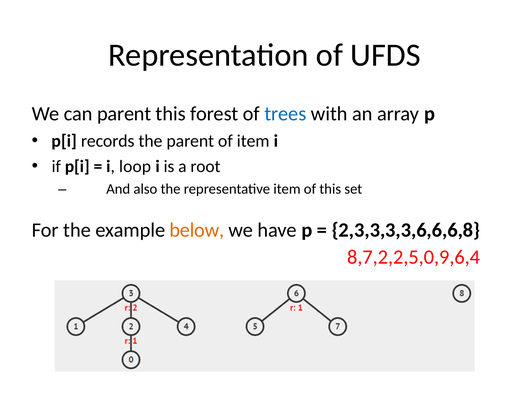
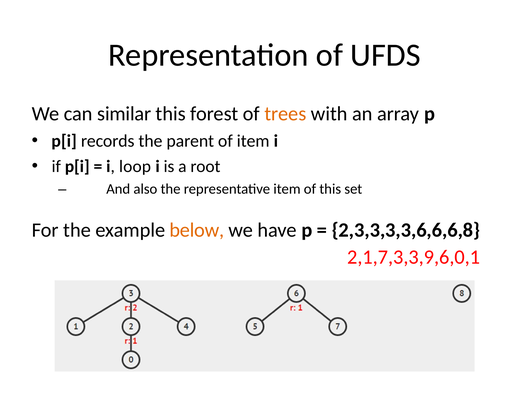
can parent: parent -> similar
trees colour: blue -> orange
8,7,2,2,5,0,9,6,4: 8,7,2,2,5,0,9,6,4 -> 2,1,7,3,3,9,6,0,1
